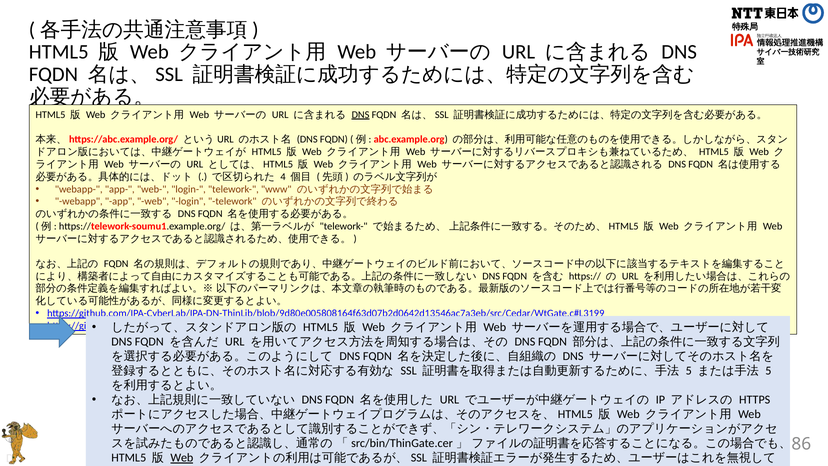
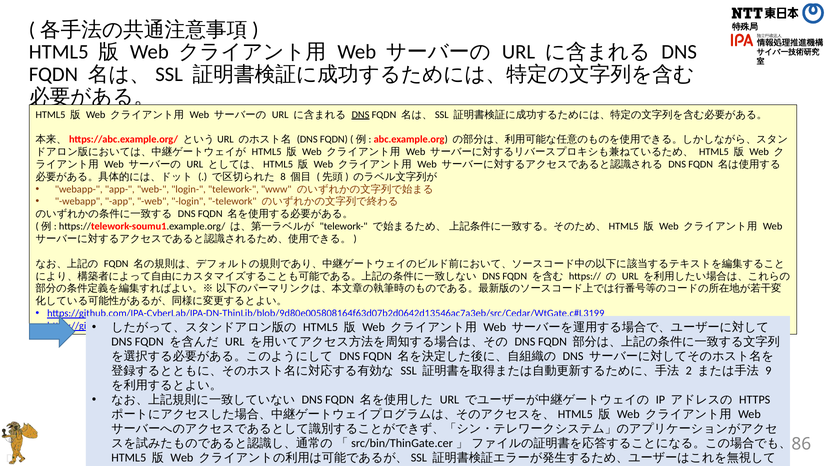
4: 4 -> 8
5 at (689, 370): 5 -> 2
5 at (768, 370): 5 -> 9
Web at (182, 457) underline: present -> none
